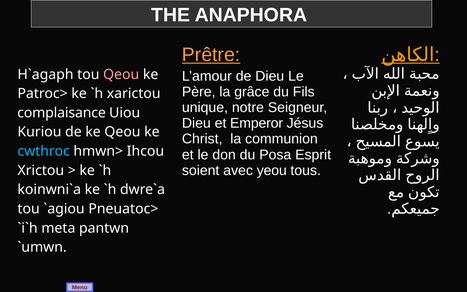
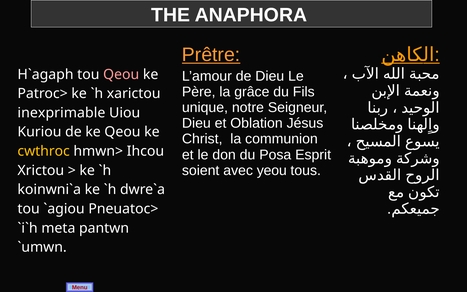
complaisance: complaisance -> inexprimable
Emperor: Emperor -> Oblation
cwthroc colour: light blue -> yellow
